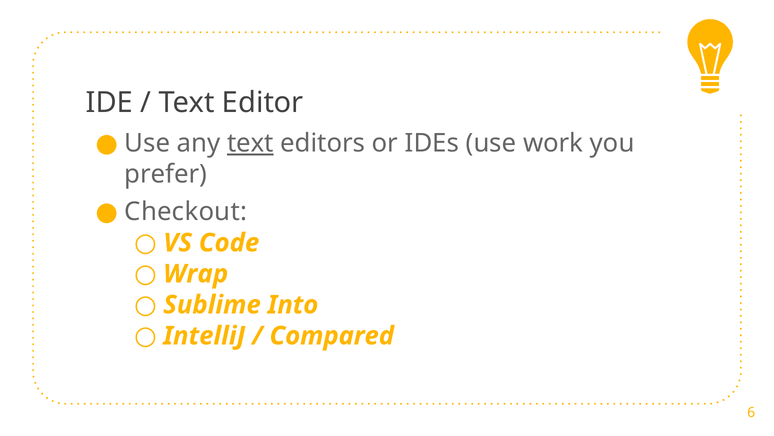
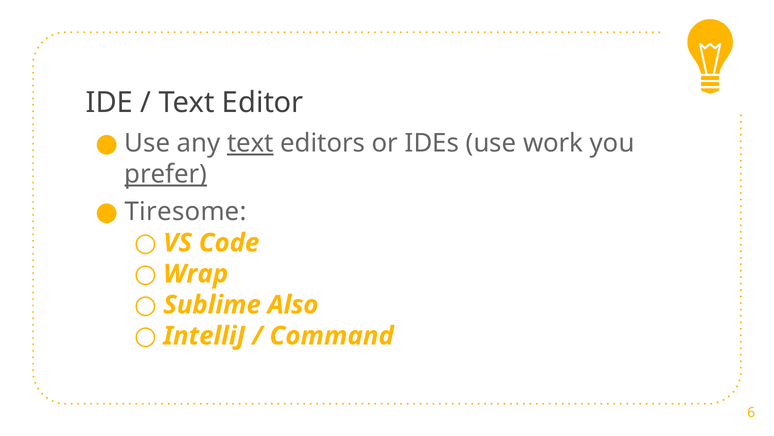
prefer underline: none -> present
Checkout: Checkout -> Tiresome
Into: Into -> Also
Compared: Compared -> Command
